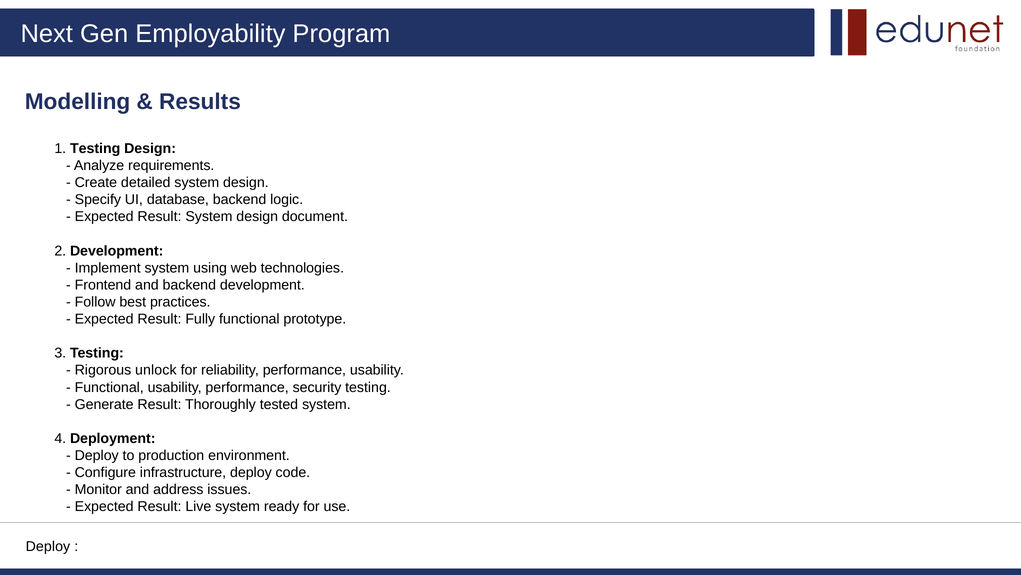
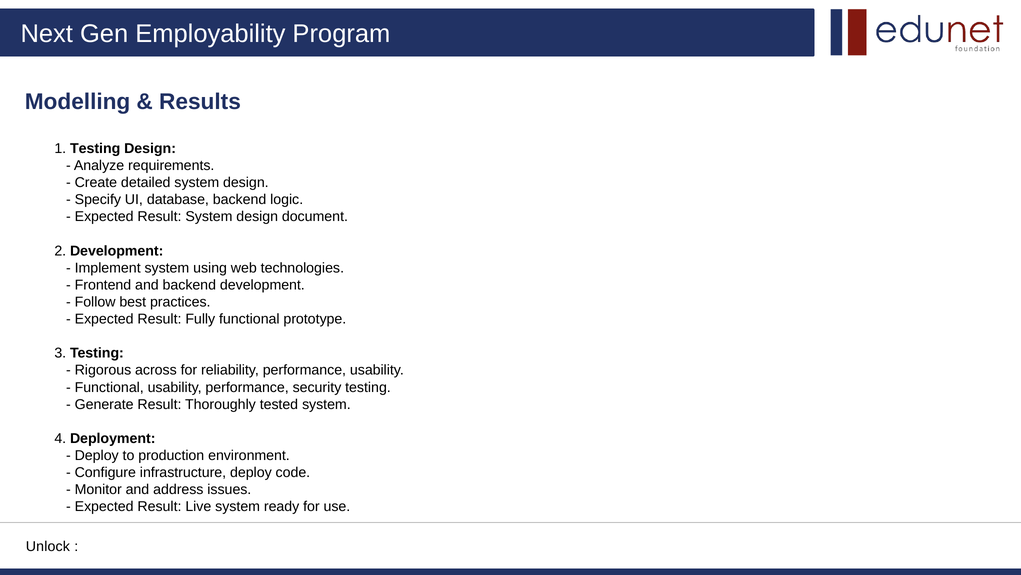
unlock: unlock -> across
Deploy at (48, 546): Deploy -> Unlock
